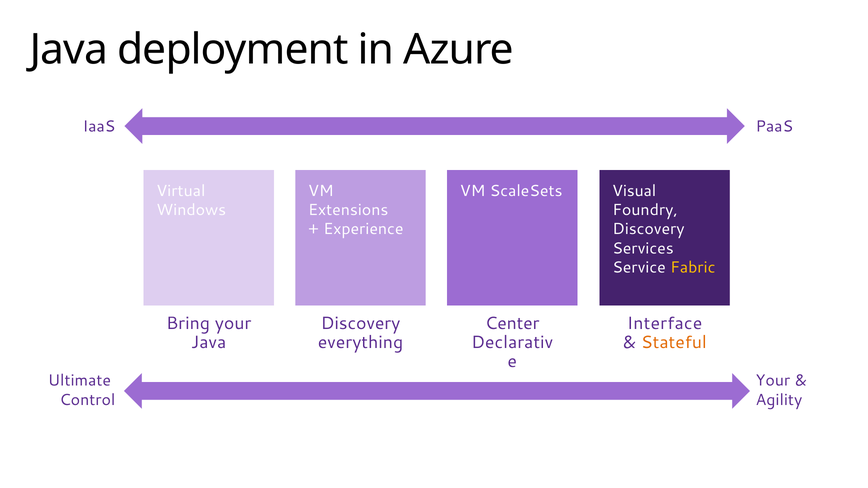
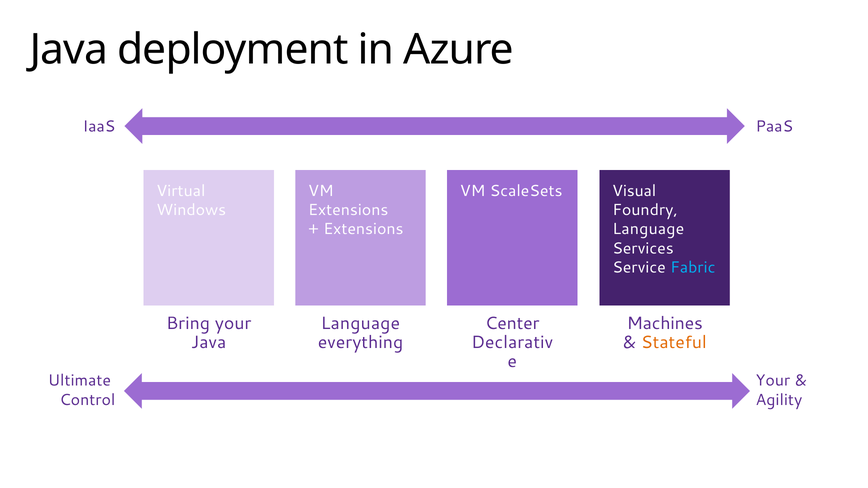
Experience at (363, 229): Experience -> Extensions
Discovery at (648, 229): Discovery -> Language
Fabric colour: yellow -> light blue
Discovery at (360, 323): Discovery -> Language
Interface: Interface -> Machines
